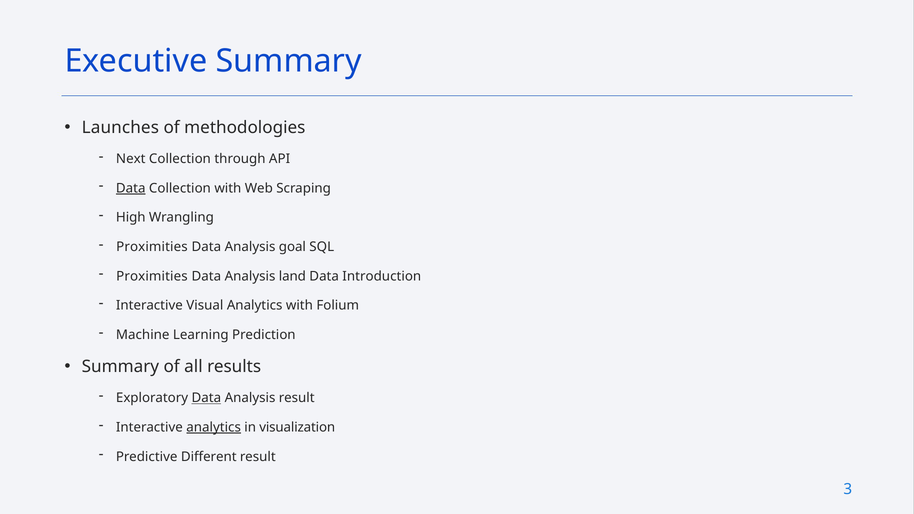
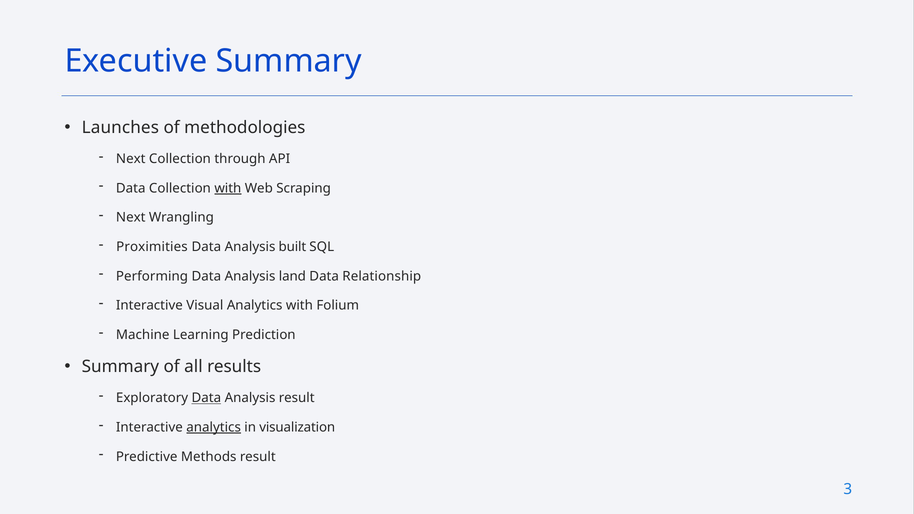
Data at (131, 188) underline: present -> none
with at (228, 188) underline: none -> present
High at (131, 218): High -> Next
goal: goal -> built
Proximities at (152, 276): Proximities -> Performing
Introduction: Introduction -> Relationship
Different: Different -> Methods
